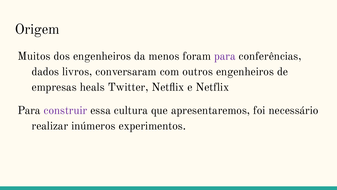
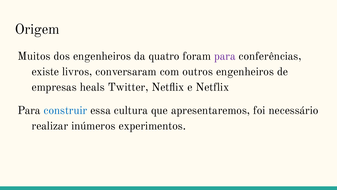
menos: menos -> quatro
dados: dados -> existe
construir colour: purple -> blue
